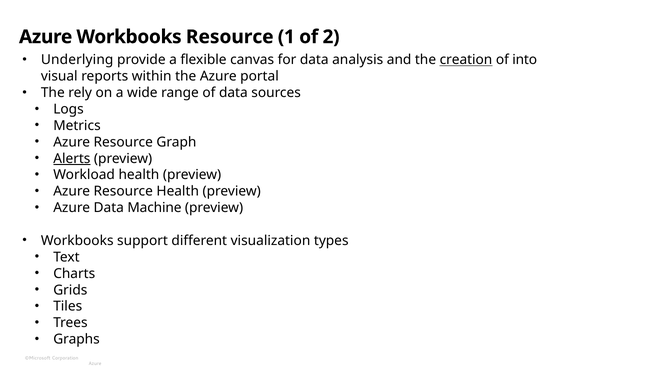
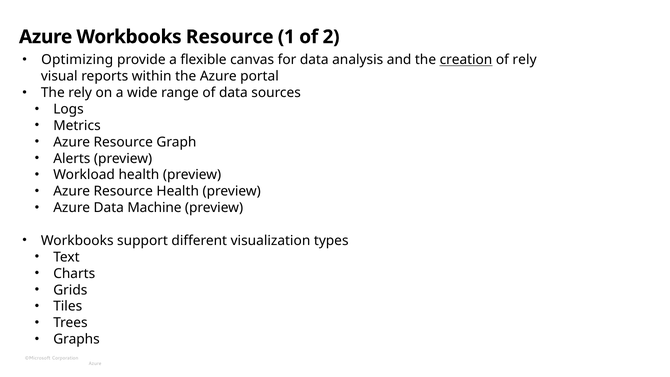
Underlying: Underlying -> Optimizing
of into: into -> rely
Alerts underline: present -> none
